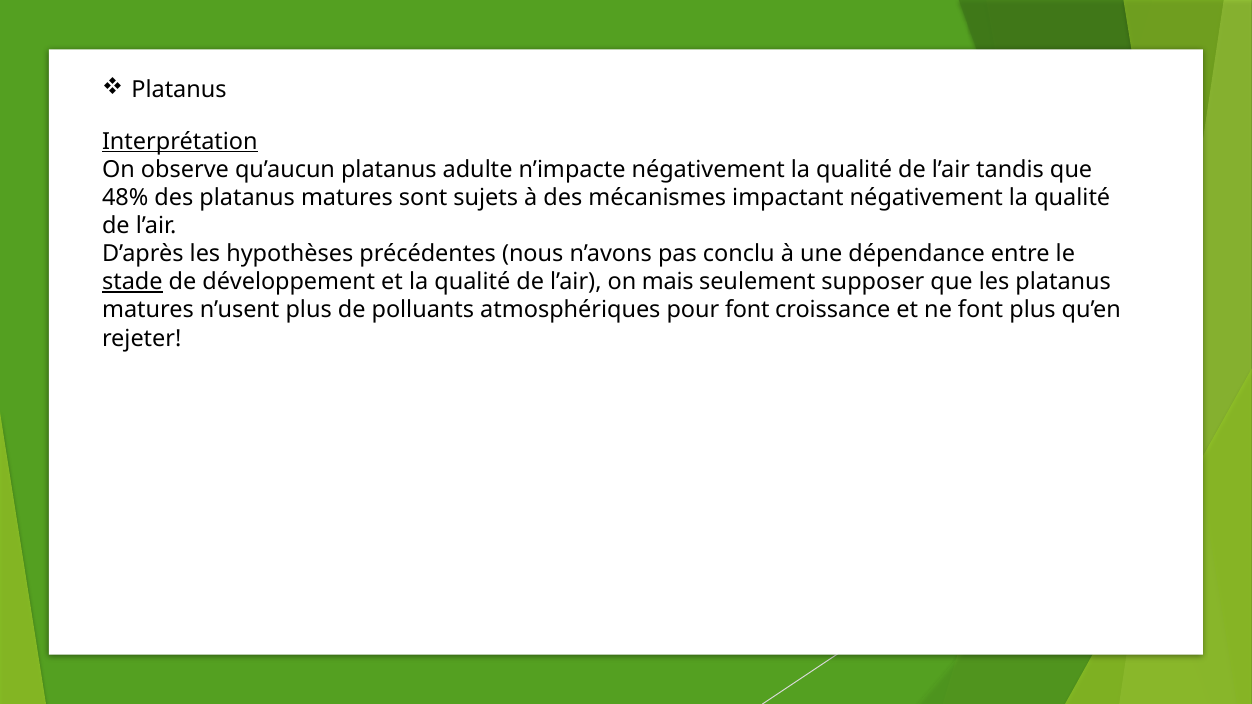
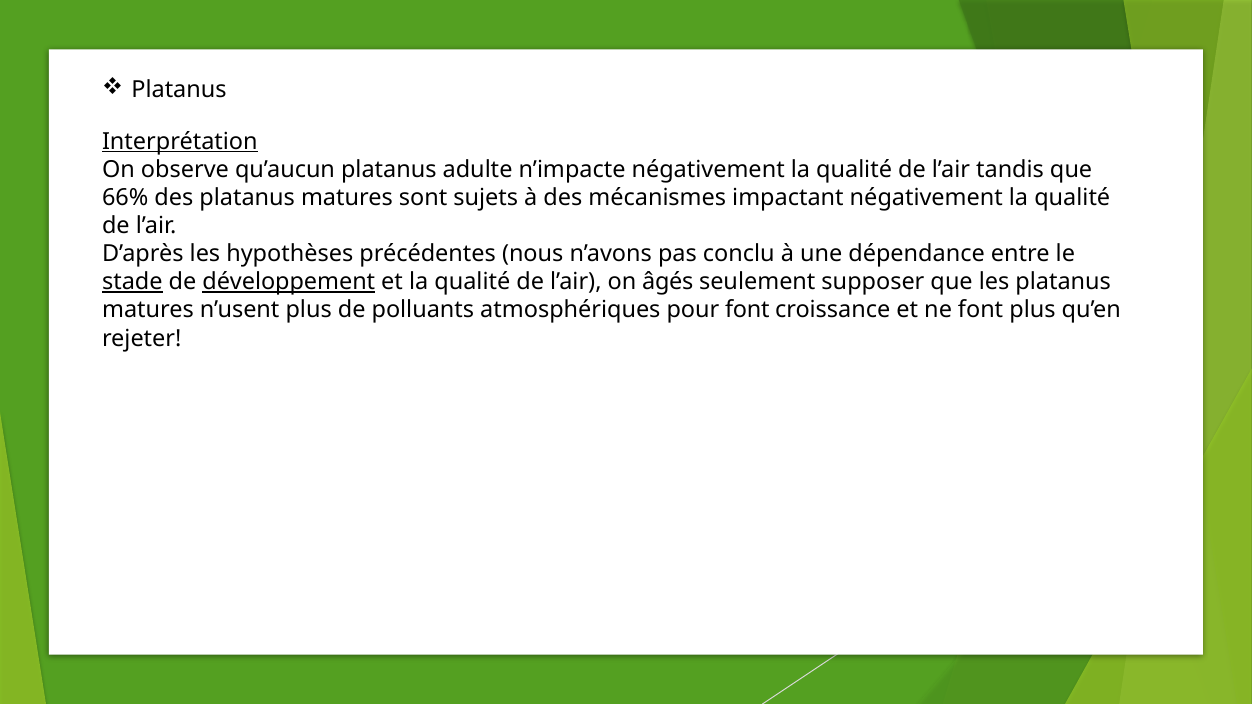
48%: 48% -> 66%
développement underline: none -> present
mais: mais -> âgés
